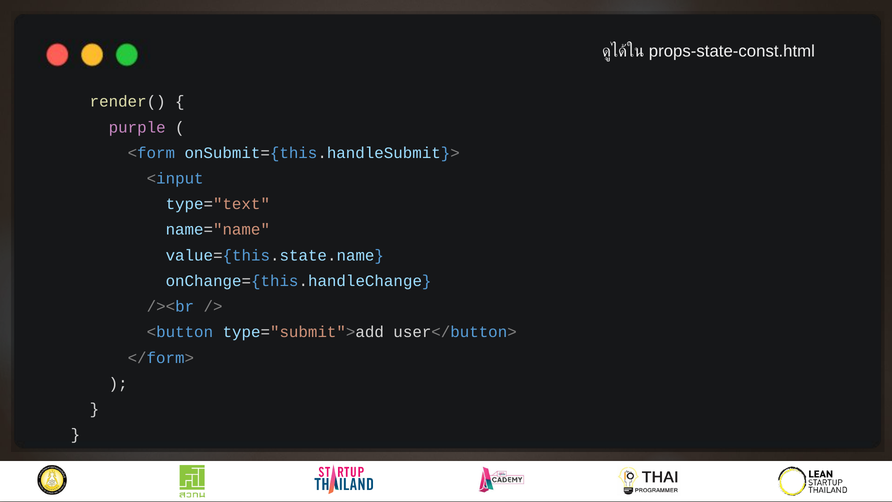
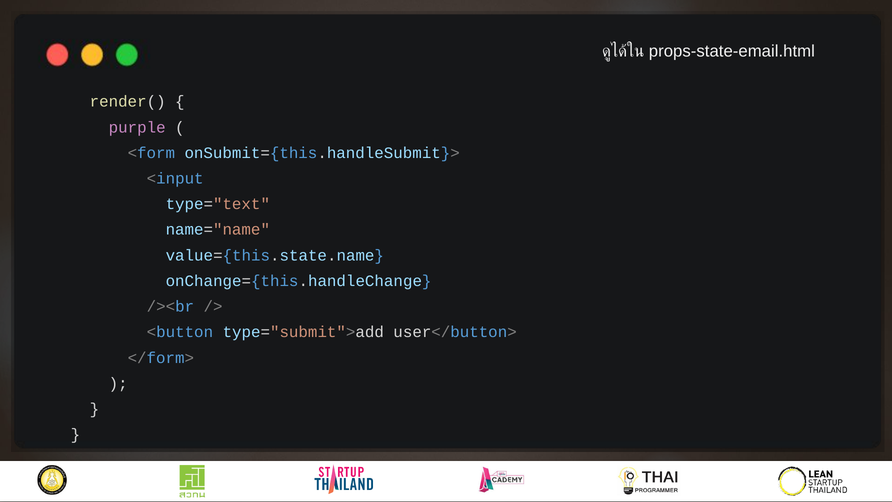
props-state-const.html: props-state-const.html -> props-state-email.html
